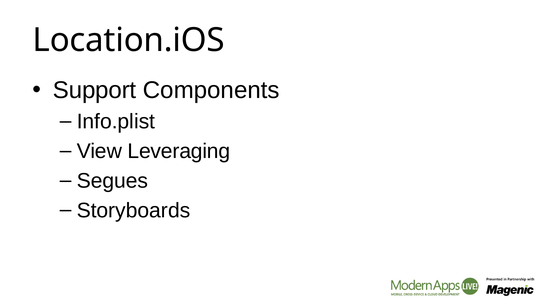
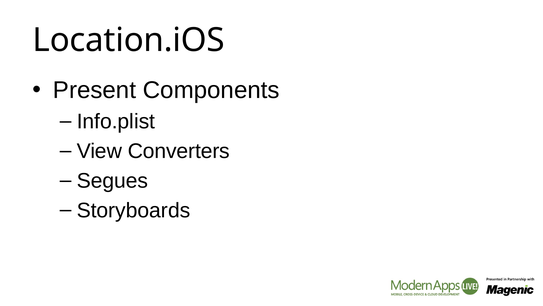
Support: Support -> Present
Leveraging: Leveraging -> Converters
